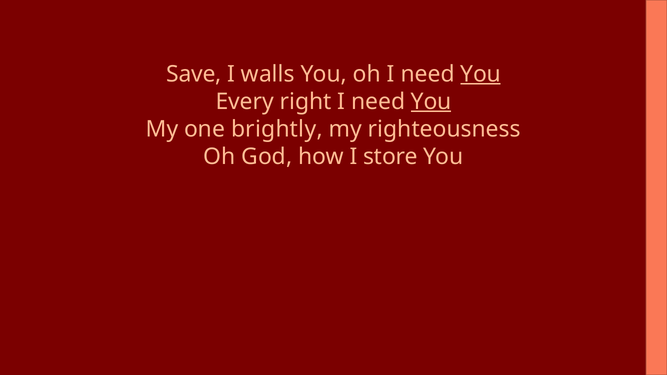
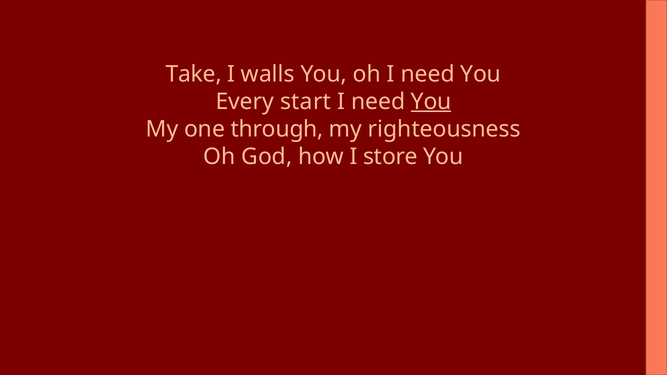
Save: Save -> Take
You at (481, 74) underline: present -> none
right: right -> start
brightly: brightly -> through
